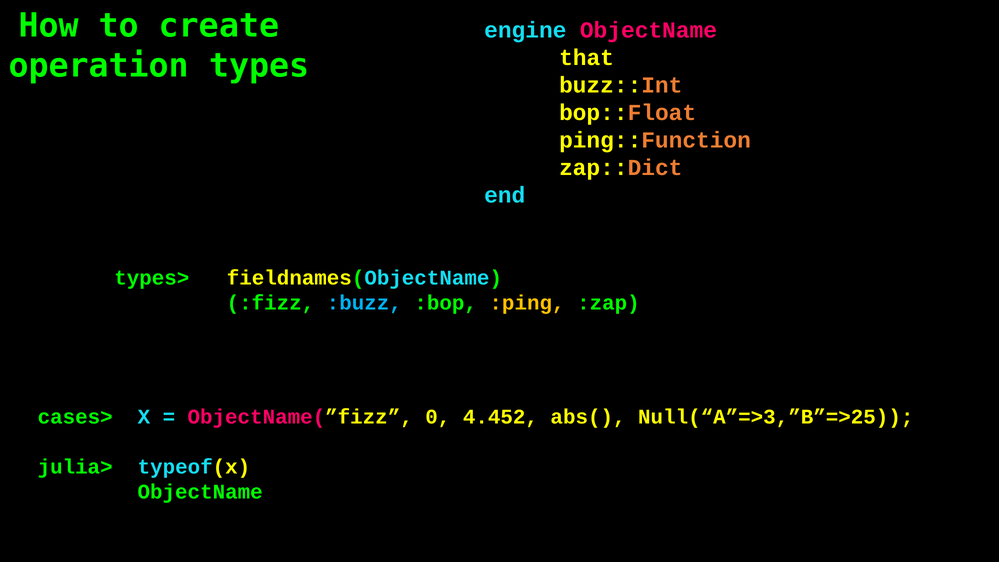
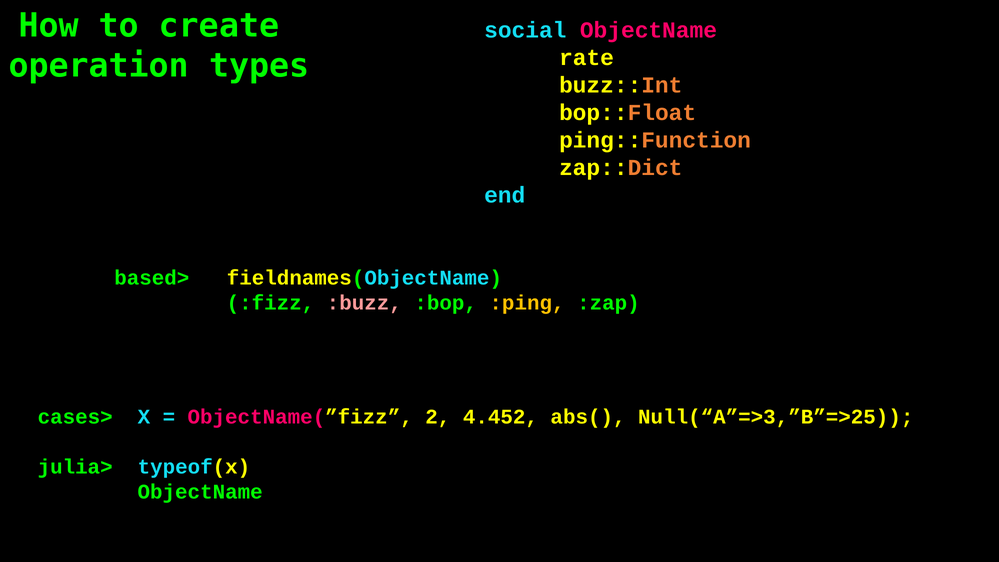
engine: engine -> social
that: that -> rate
types>: types> -> based>
:buzz colour: light blue -> pink
0: 0 -> 2
